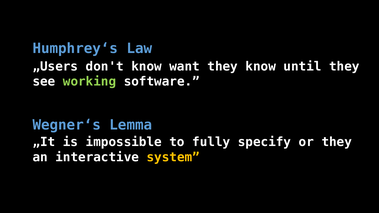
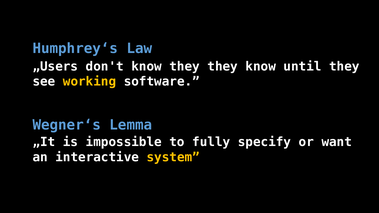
know want: want -> they
working colour: light green -> yellow
or they: they -> want
